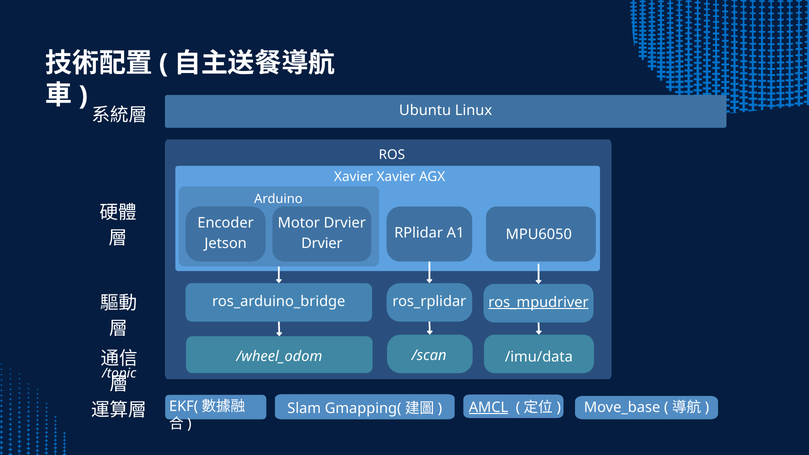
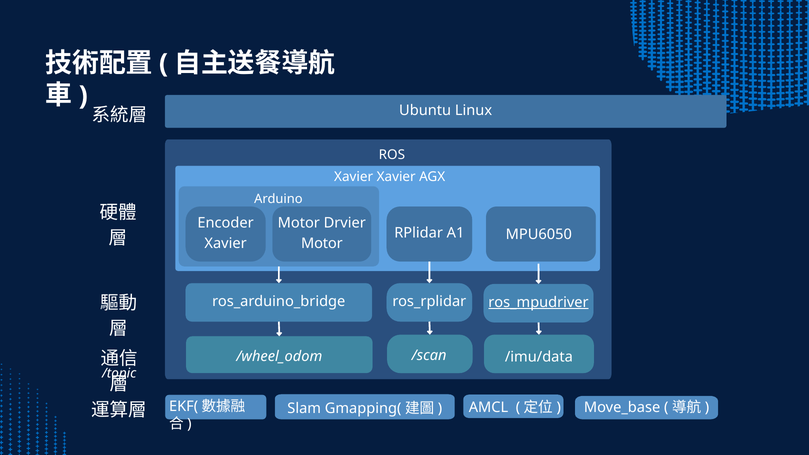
Jetson at (226, 243): Jetson -> Xavier
Drvier at (322, 243): Drvier -> Motor
AMCL underline: present -> none
